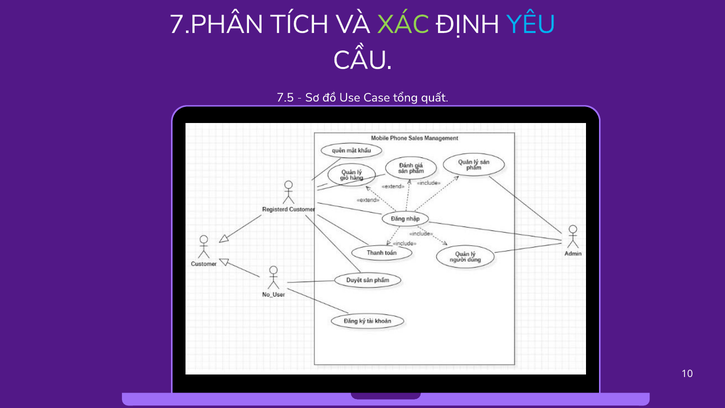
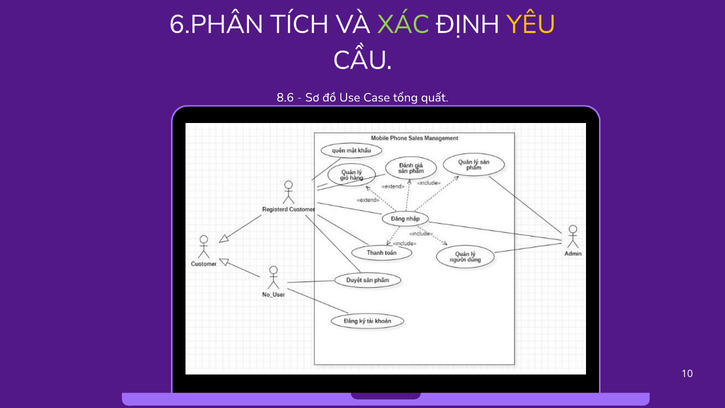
7.PHÂN: 7.PHÂN -> 6.PHÂN
YÊU colour: light blue -> yellow
7.5: 7.5 -> 8.6
